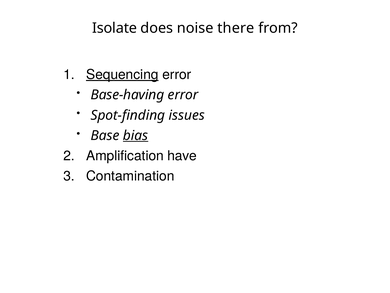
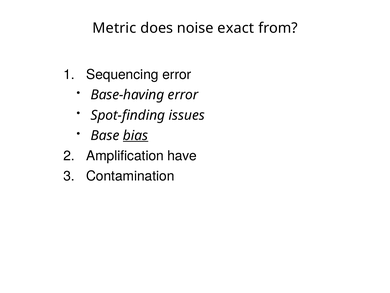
Isolate: Isolate -> Metric
there: there -> exact
Sequencing underline: present -> none
